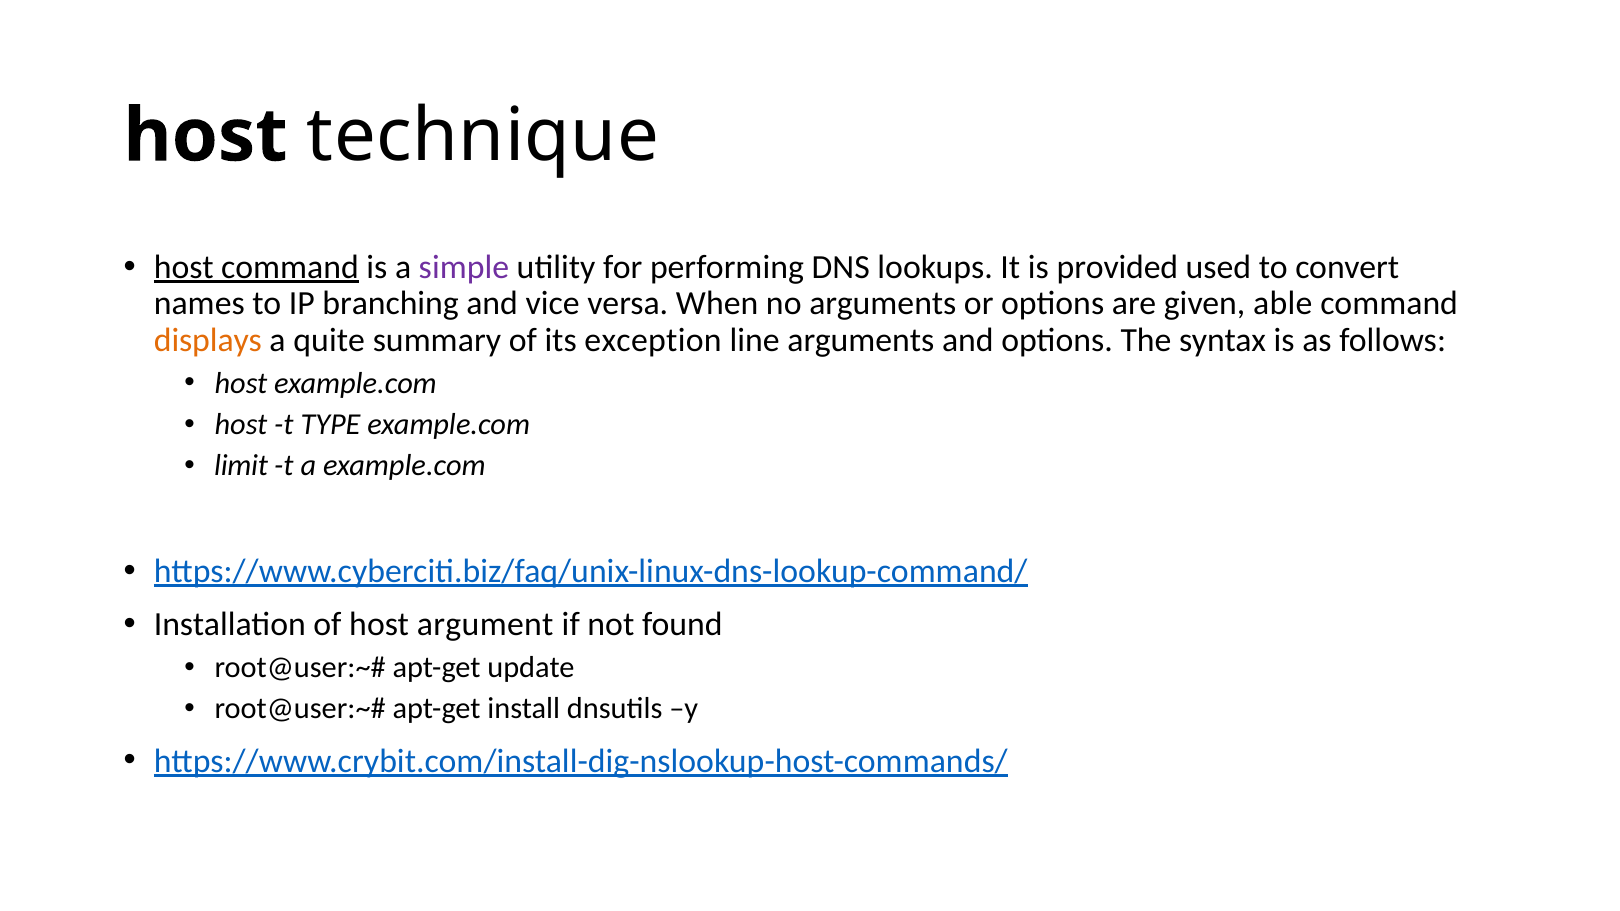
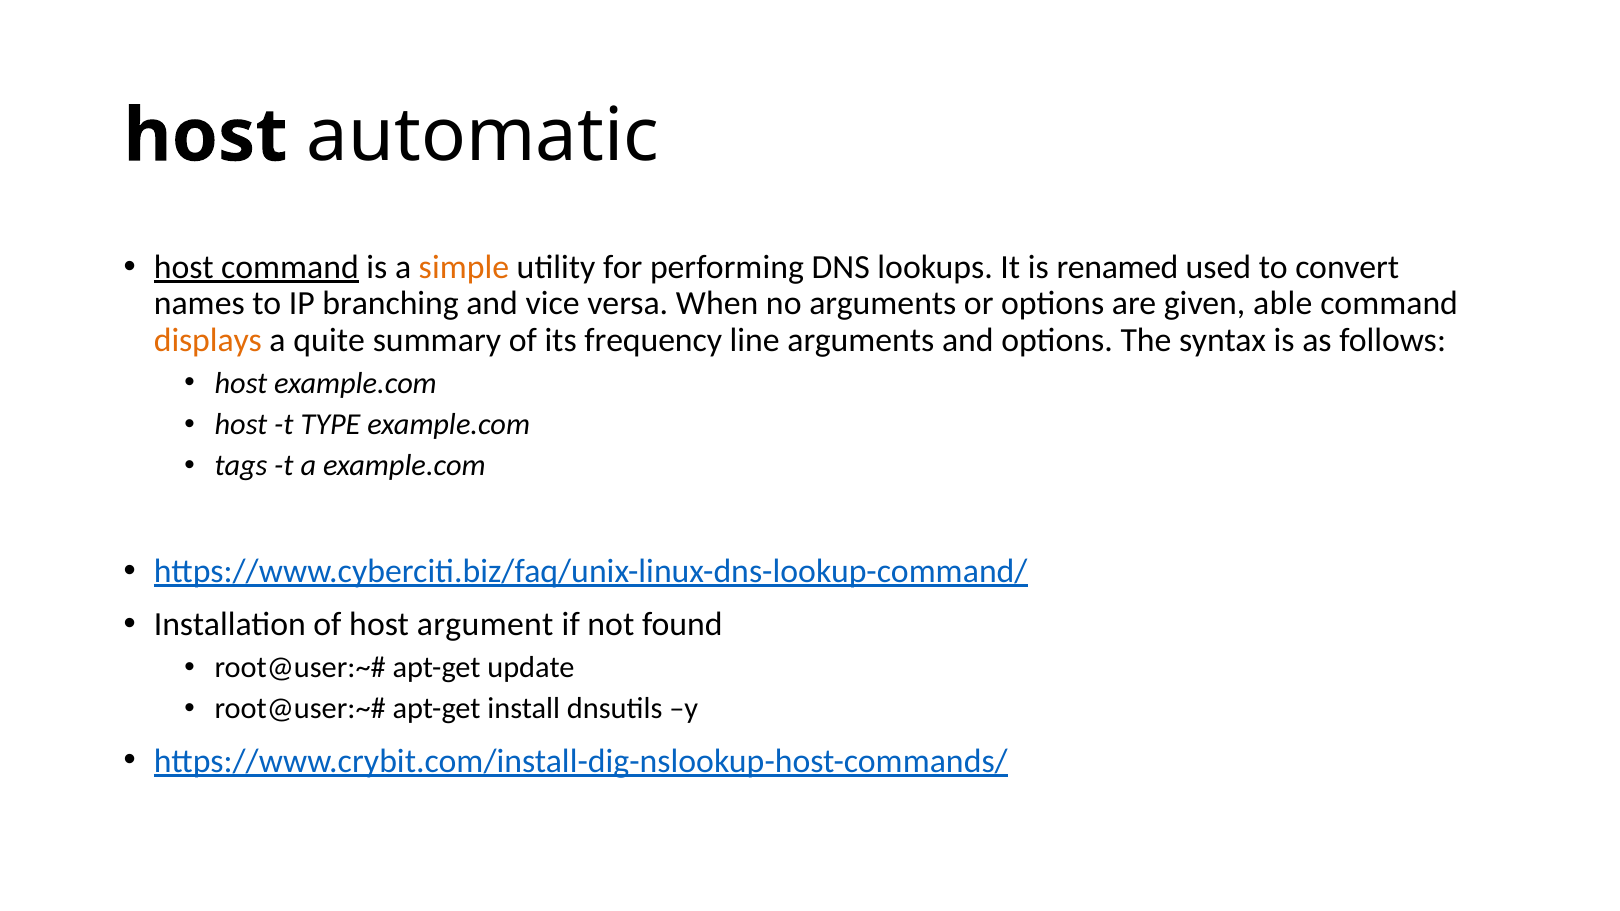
technique: technique -> automatic
simple colour: purple -> orange
provided: provided -> renamed
exception: exception -> frequency
limit: limit -> tags
